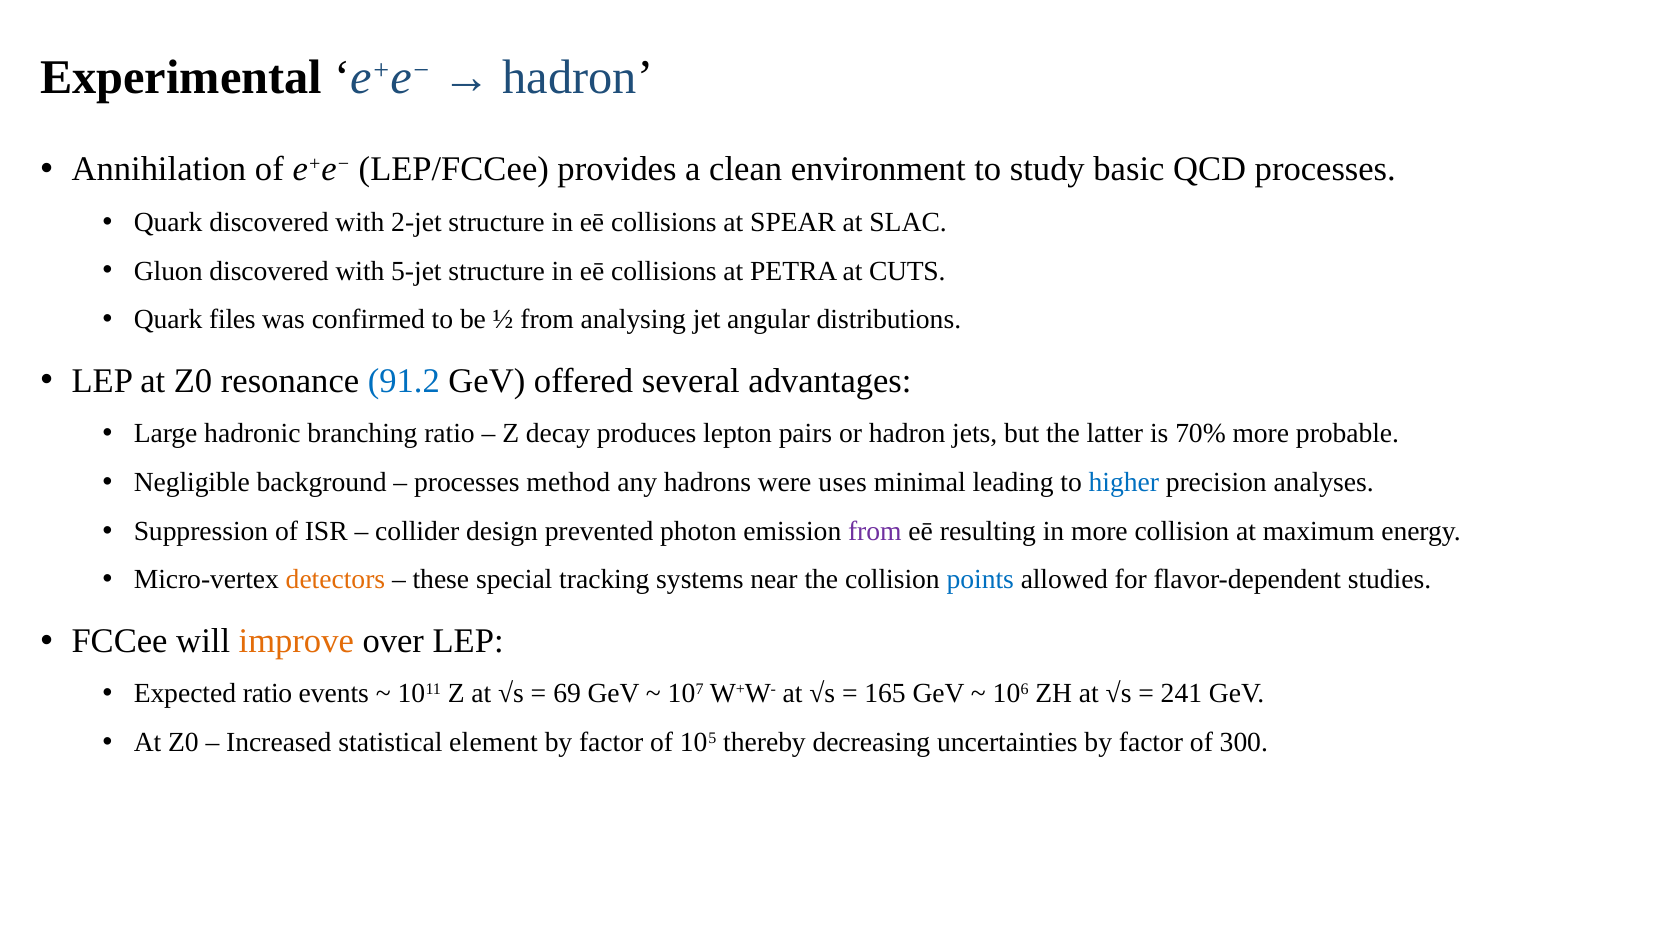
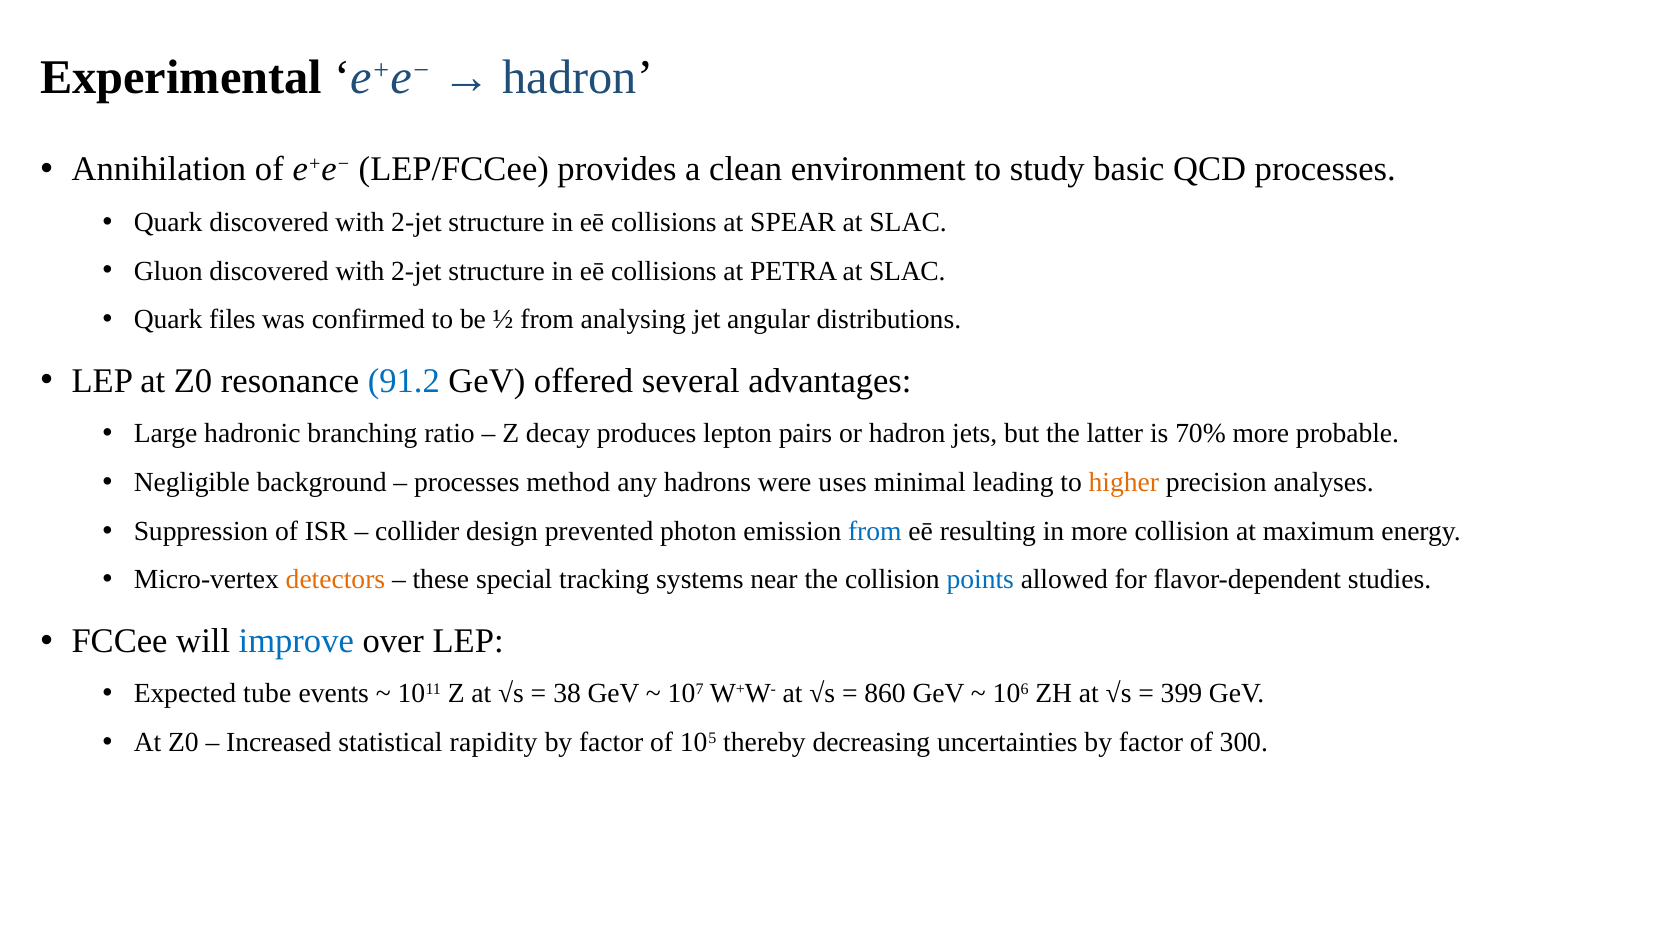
Gluon discovered with 5-jet: 5-jet -> 2-jet
PETRA at CUTS: CUTS -> SLAC
higher colour: blue -> orange
from at (875, 531) colour: purple -> blue
improve colour: orange -> blue
Expected ratio: ratio -> tube
69: 69 -> 38
165: 165 -> 860
241: 241 -> 399
element: element -> rapidity
